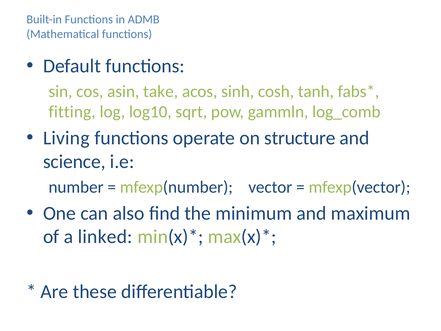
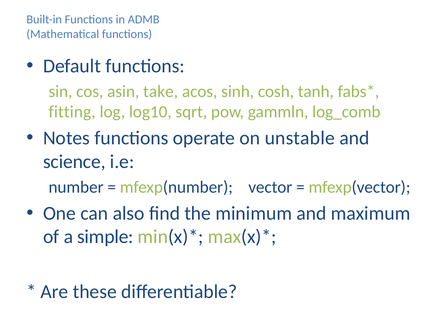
Living: Living -> Notes
structure: structure -> unstable
linked: linked -> simple
